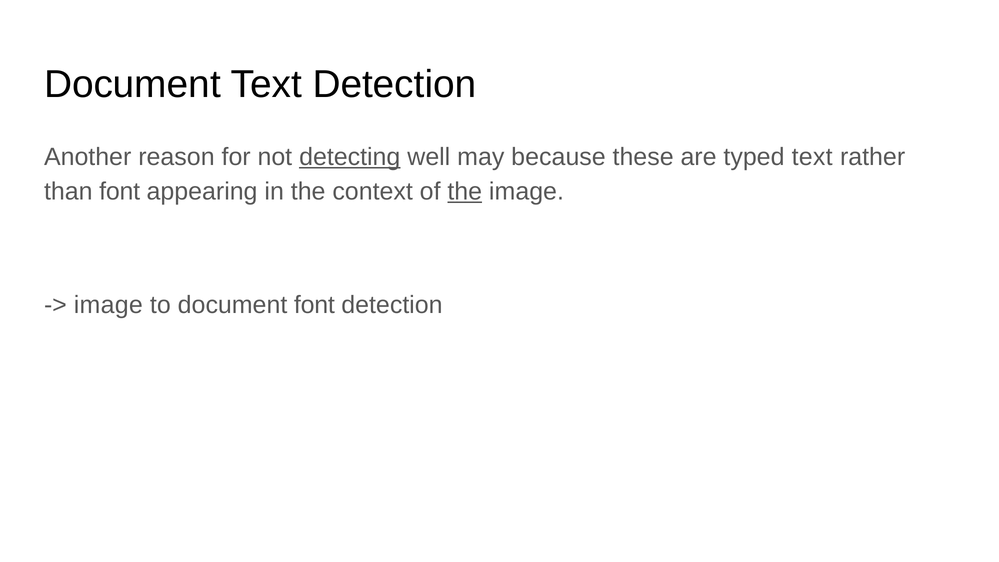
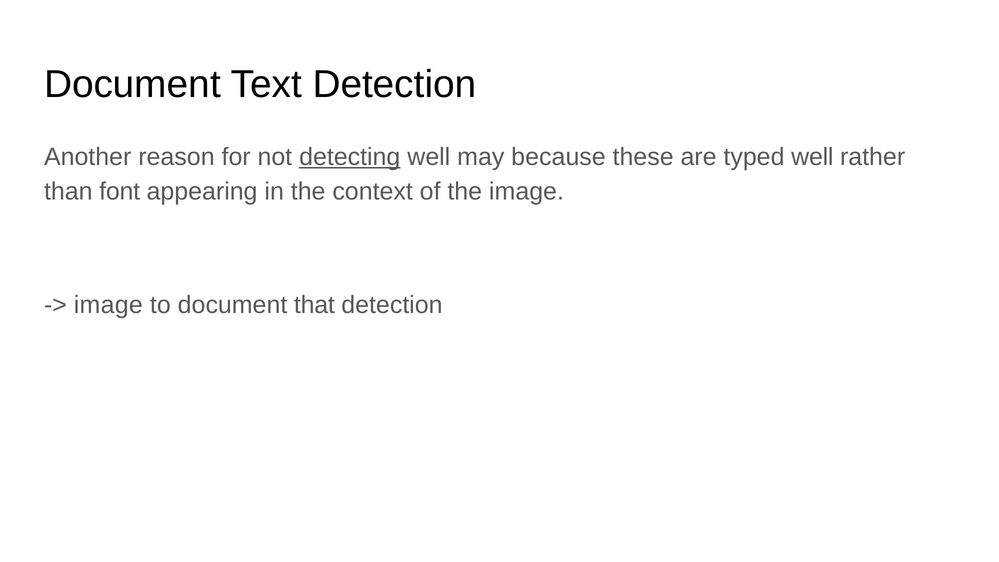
typed text: text -> well
the at (465, 192) underline: present -> none
document font: font -> that
